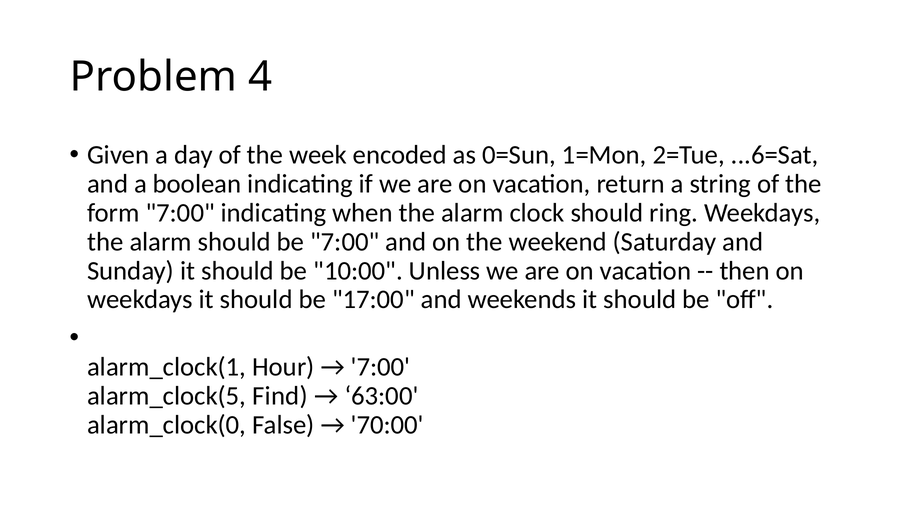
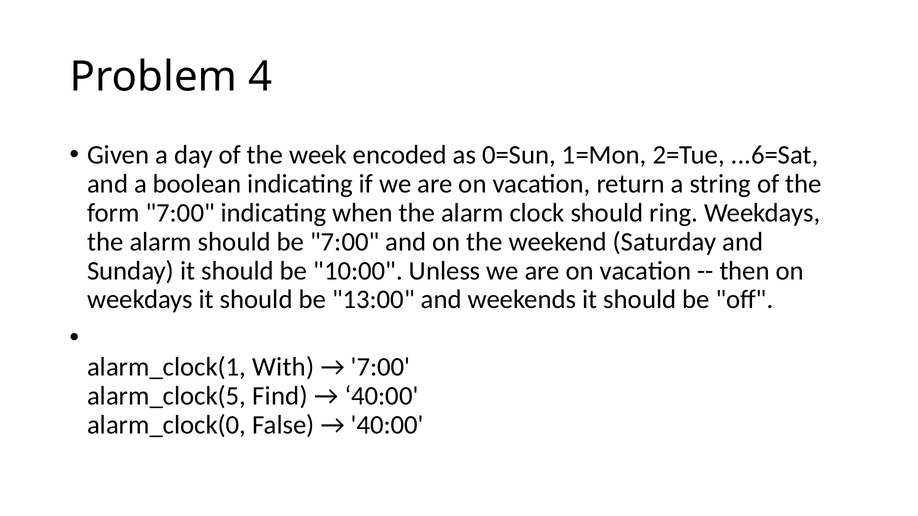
17:00: 17:00 -> 13:00
Hour: Hour -> With
63:00 at (382, 396): 63:00 -> 40:00
70:00 at (387, 425): 70:00 -> 40:00
